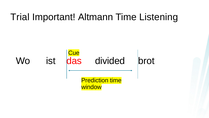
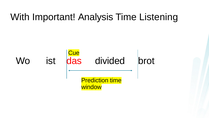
Trial: Trial -> With
Altmann: Altmann -> Analysis
